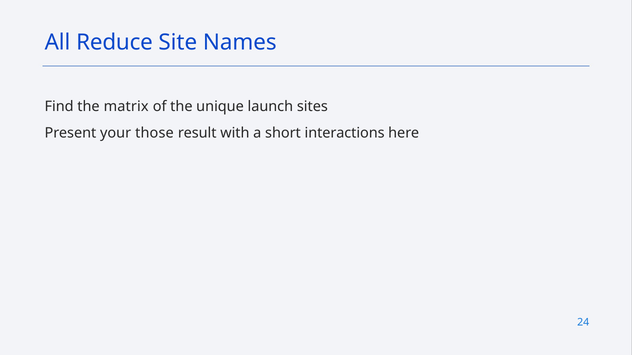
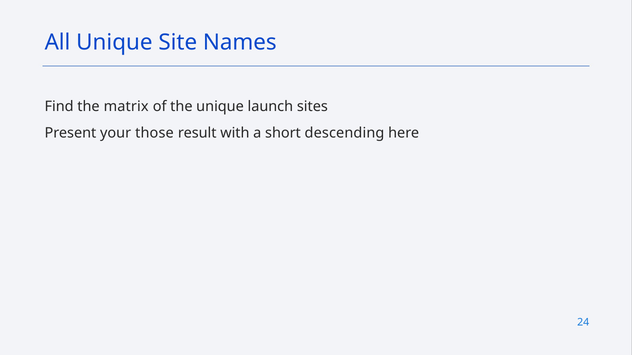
All Reduce: Reduce -> Unique
interactions: interactions -> descending
